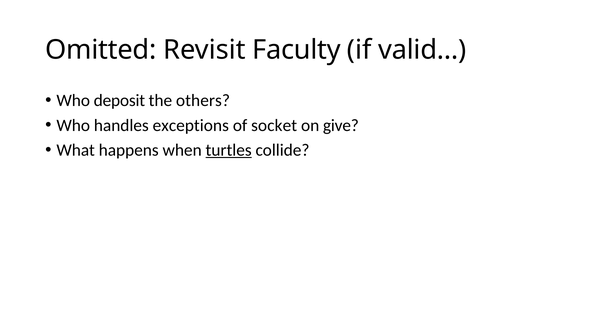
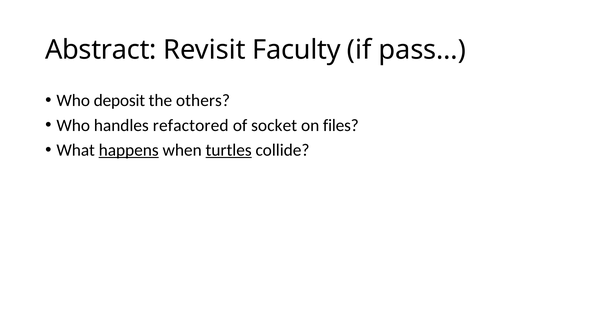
Omitted: Omitted -> Abstract
valid…: valid… -> pass…
exceptions: exceptions -> refactored
give: give -> files
happens underline: none -> present
